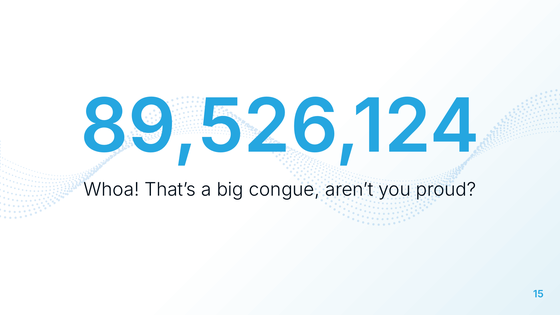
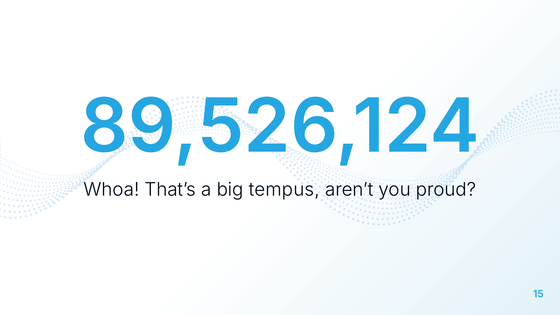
congue: congue -> tempus
